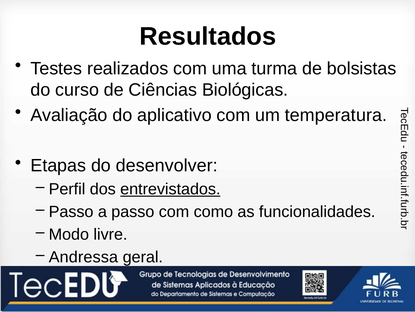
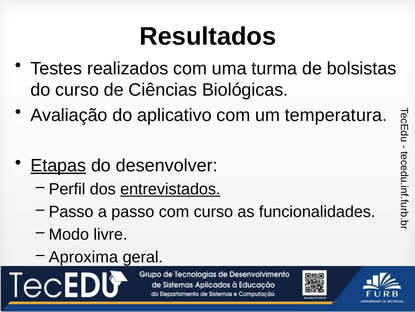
Etapas underline: none -> present
com como: como -> curso
Andressa: Andressa -> Aproxima
